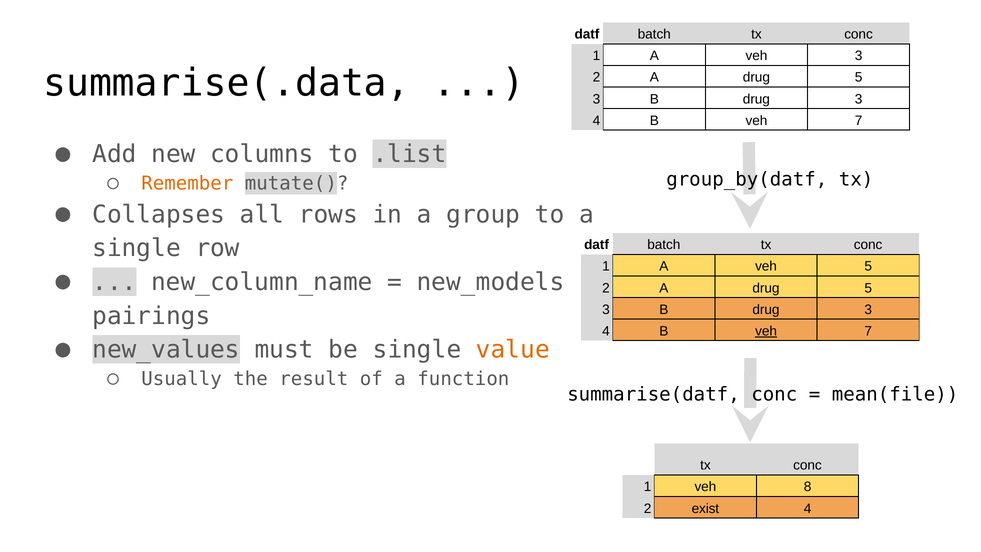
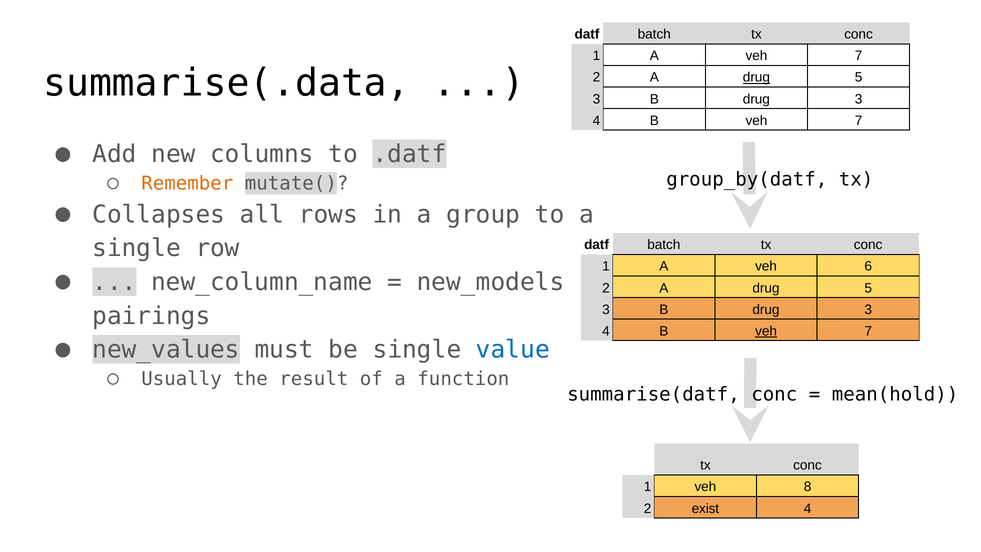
A veh 3: 3 -> 7
drug at (756, 77) underline: none -> present
.list: .list -> .datf
veh 5: 5 -> 6
value colour: orange -> blue
mean(file: mean(file -> mean(hold
